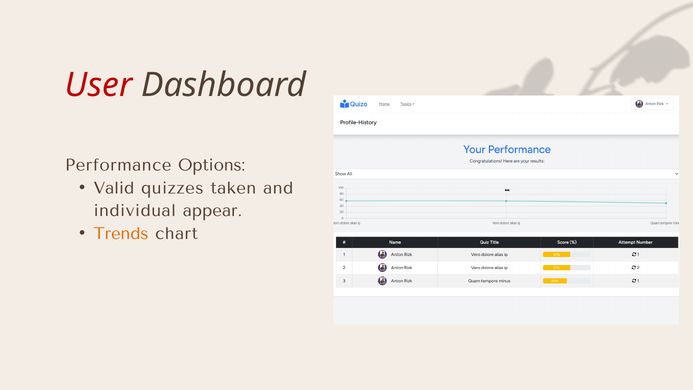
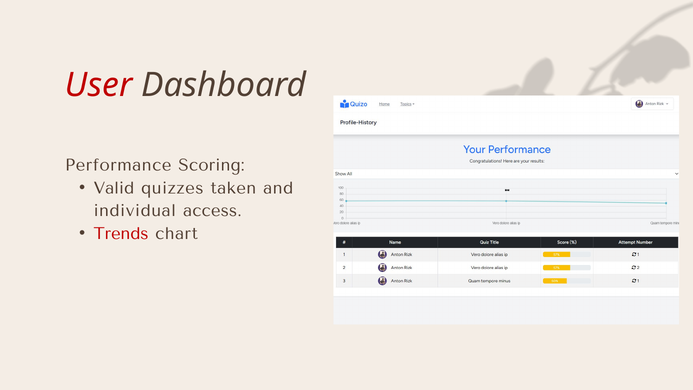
Options: Options -> Scoring
appear: appear -> access
Trends colour: orange -> red
